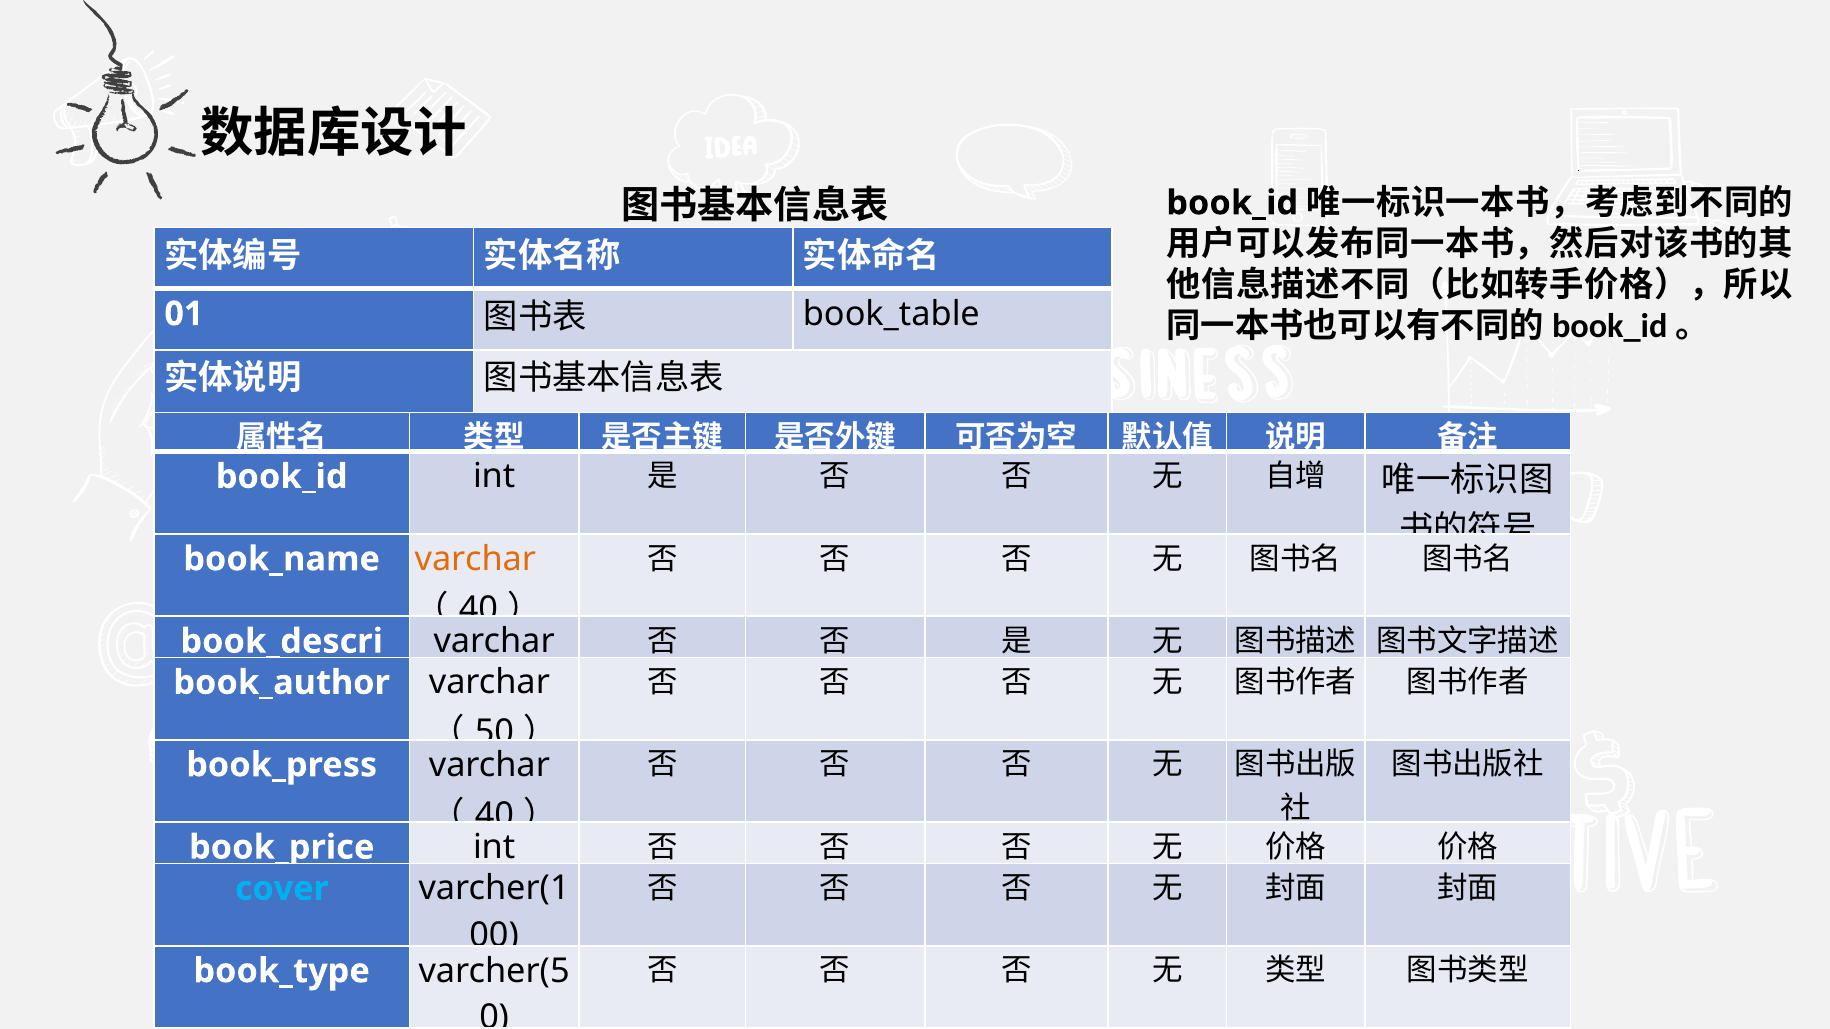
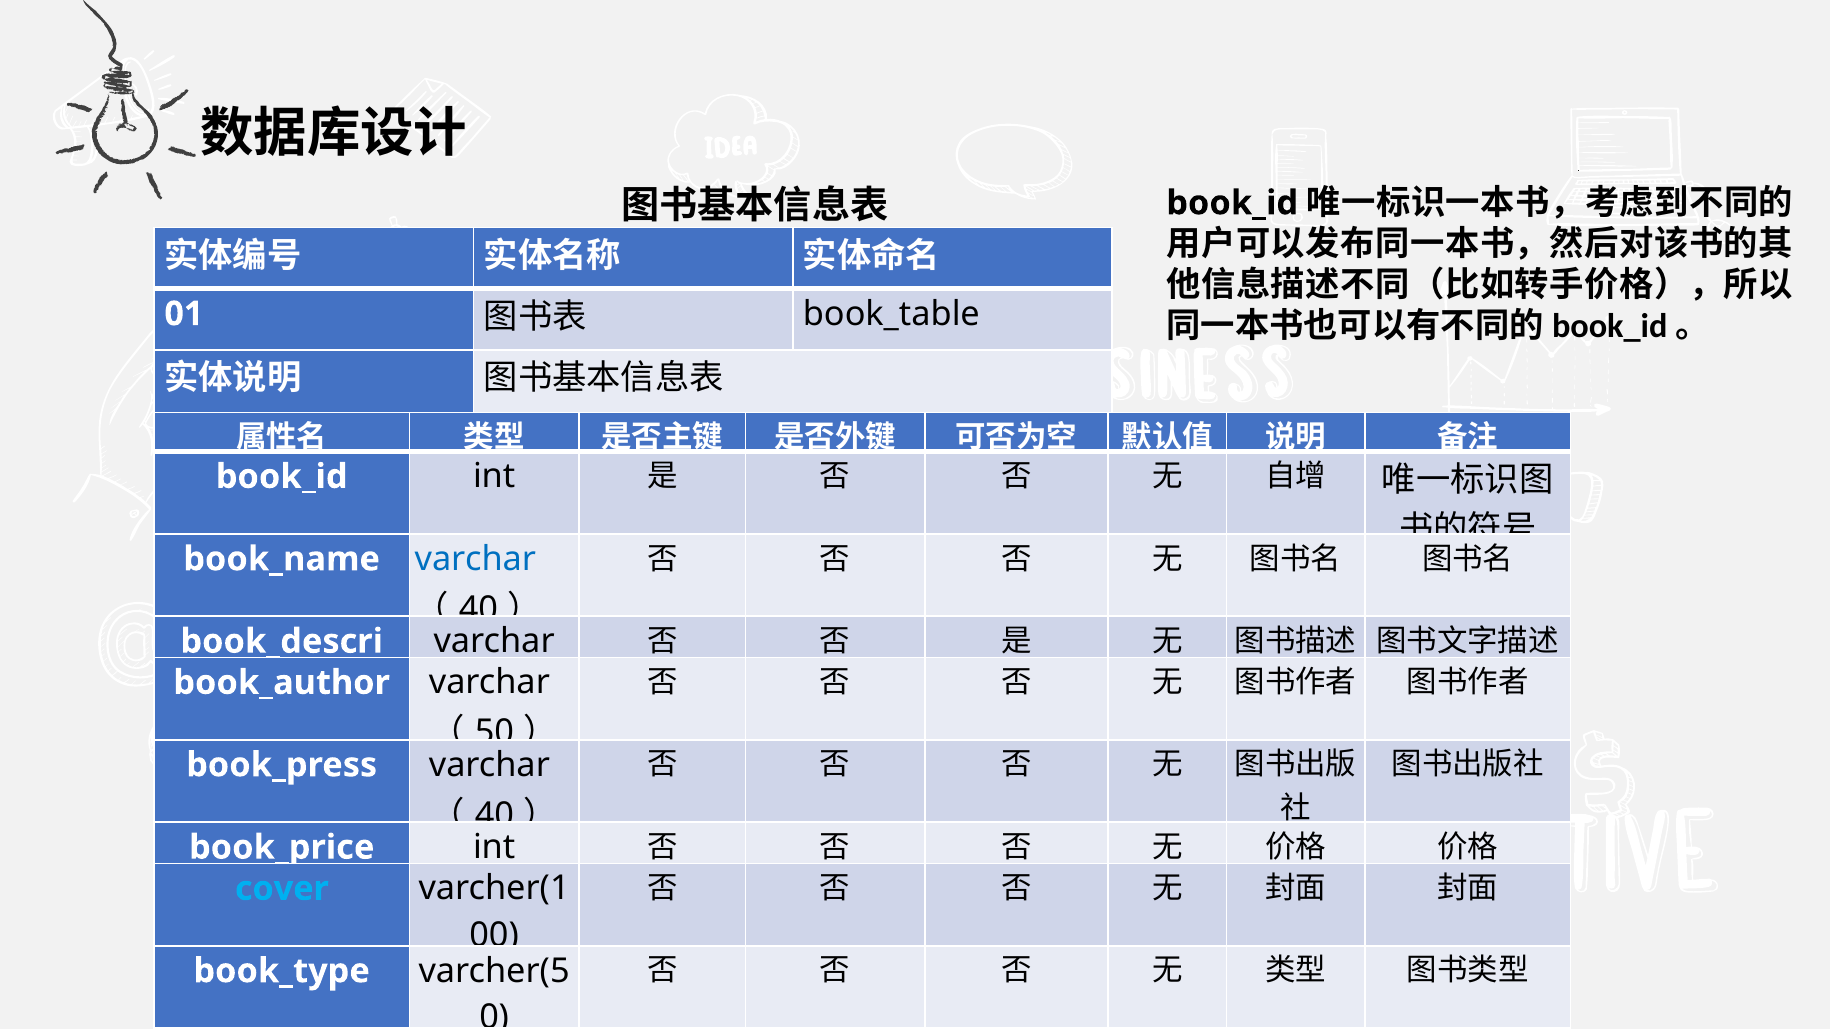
varchar at (475, 559) colour: orange -> blue
